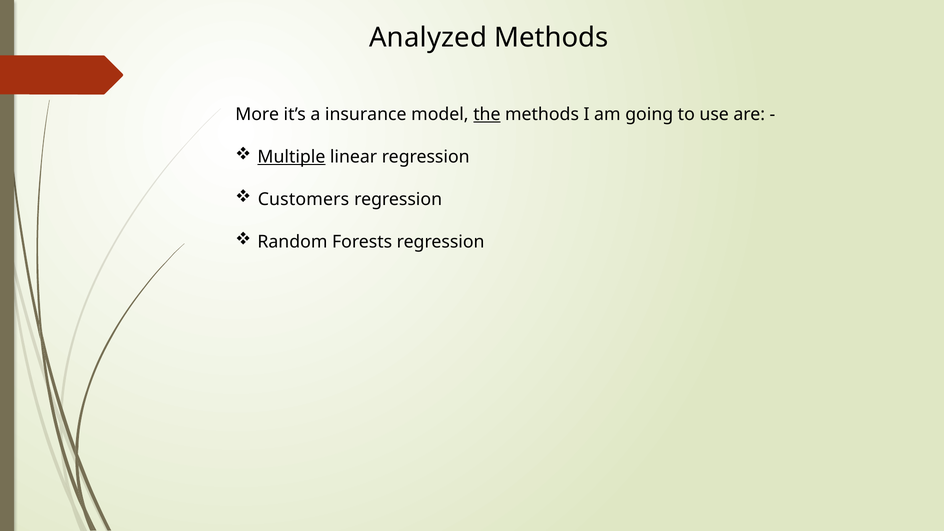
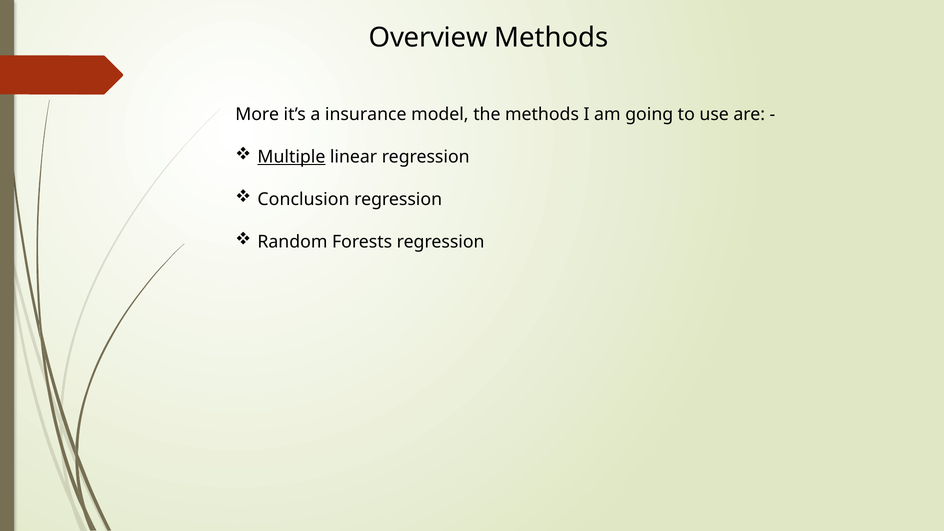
Analyzed: Analyzed -> Overview
the underline: present -> none
Customers: Customers -> Conclusion
